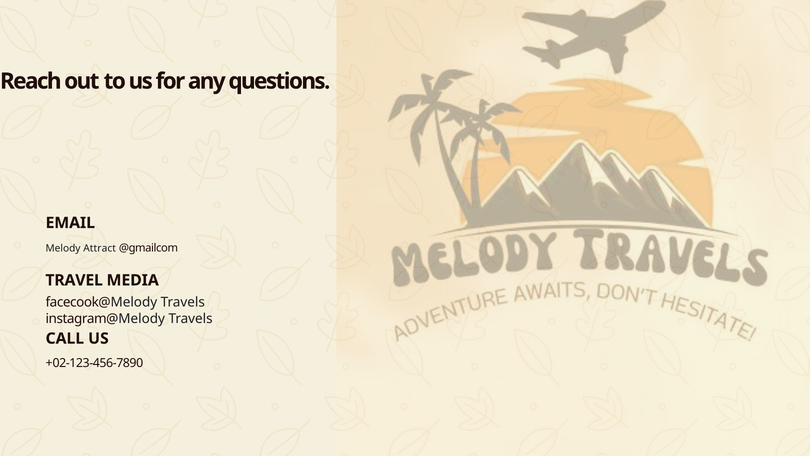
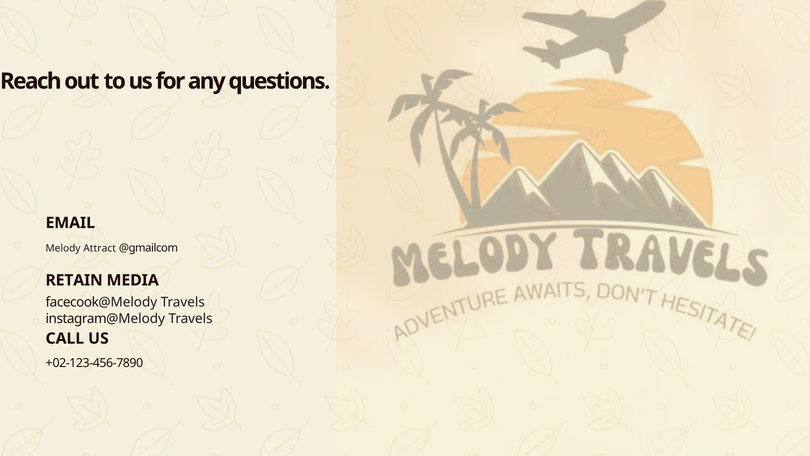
TRAVEL: TRAVEL -> RETAIN
